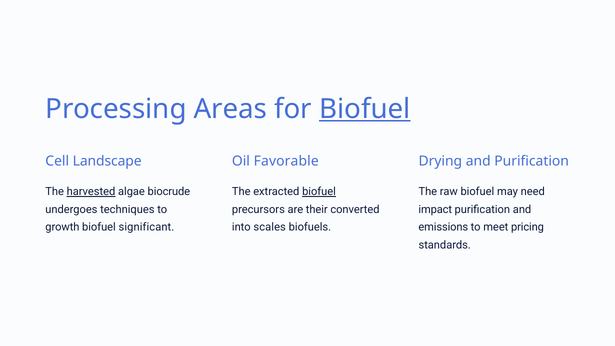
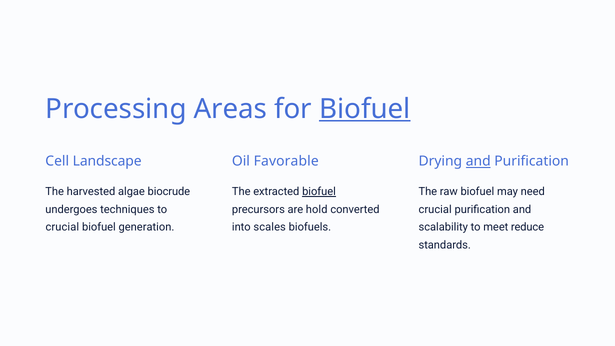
and at (478, 161) underline: none -> present
harvested underline: present -> none
their: their -> hold
impact at (435, 209): impact -> crucial
growth at (62, 227): growth -> crucial
significant: significant -> generation
emissions: emissions -> scalability
pricing: pricing -> reduce
